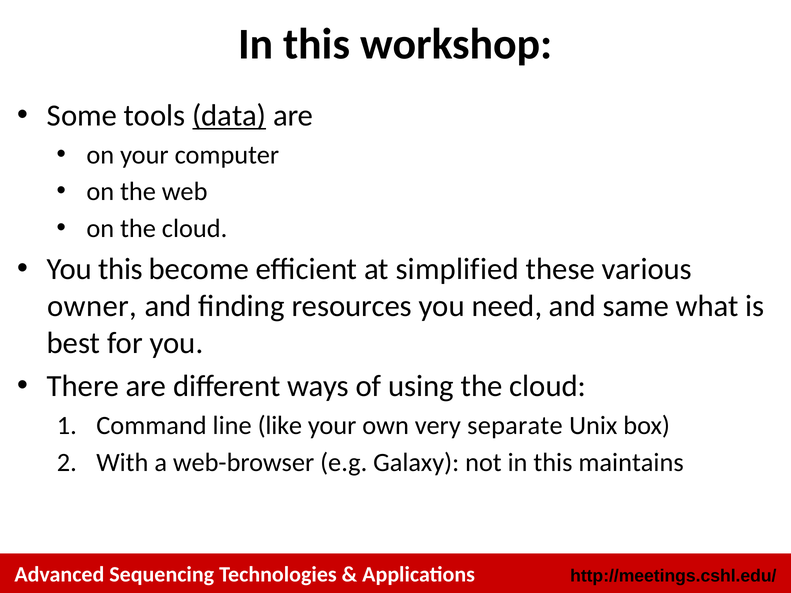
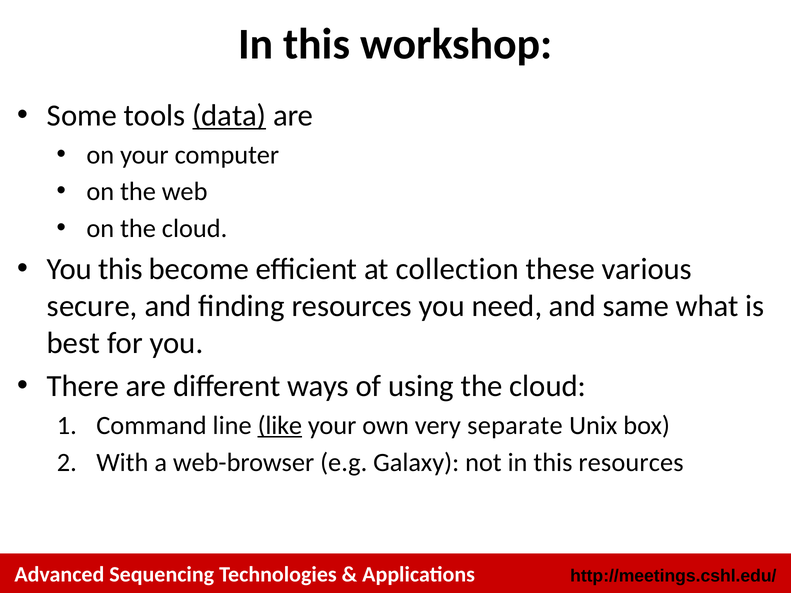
simplified: simplified -> collection
owner: owner -> secure
like underline: none -> present
this maintains: maintains -> resources
